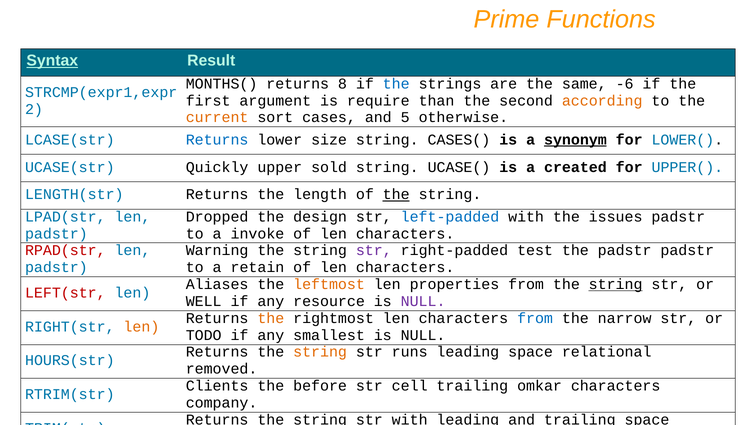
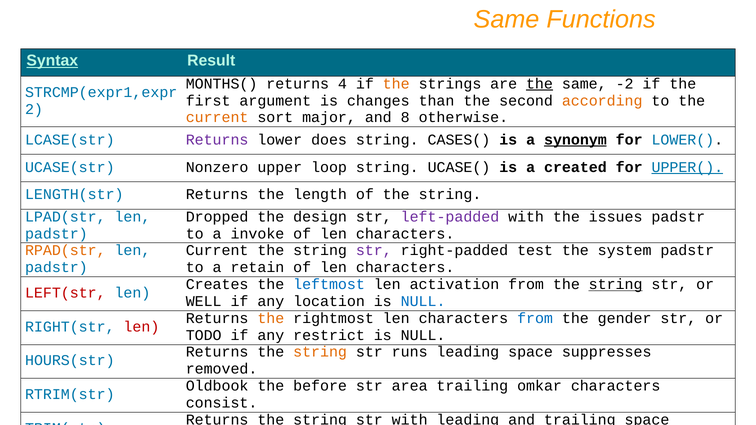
Prime at (506, 20): Prime -> Same
8: 8 -> 4
the at (396, 84) colour: blue -> orange
the at (539, 84) underline: none -> present
-6: -6 -> -2
require: require -> changes
cases: cases -> major
5: 5 -> 8
Returns at (217, 140) colour: blue -> purple
size: size -> does
Quickly: Quickly -> Nonzero
sold: sold -> loop
UPPER( underline: none -> present
the at (396, 195) underline: present -> none
left-padded colour: blue -> purple
RPAD(str colour: red -> orange
Warning at (217, 251): Warning -> Current
the padstr: padstr -> system
Aliases: Aliases -> Creates
leftmost colour: orange -> blue
properties: properties -> activation
resource: resource -> location
NULL at (423, 301) colour: purple -> blue
narrow: narrow -> gender
len at (141, 327) colour: orange -> red
smallest: smallest -> restrict
relational: relational -> suppresses
Clients: Clients -> Oldbook
cell: cell -> area
company: company -> consist
